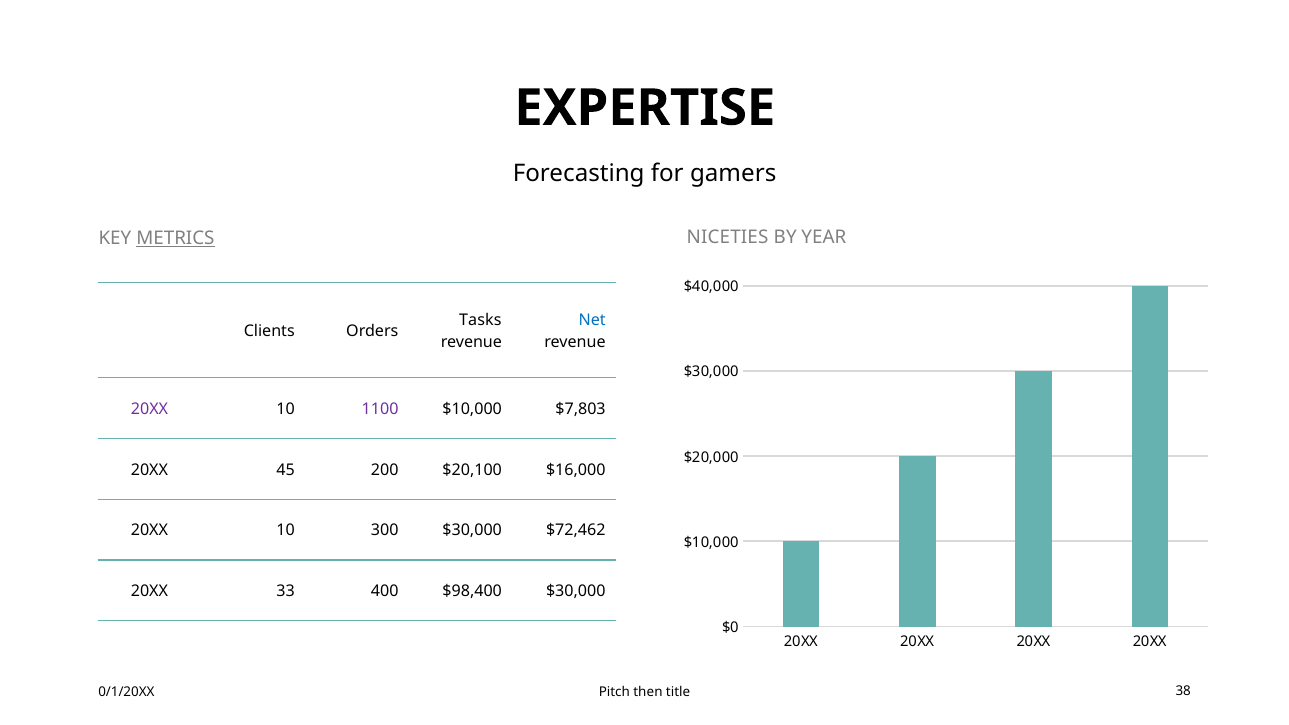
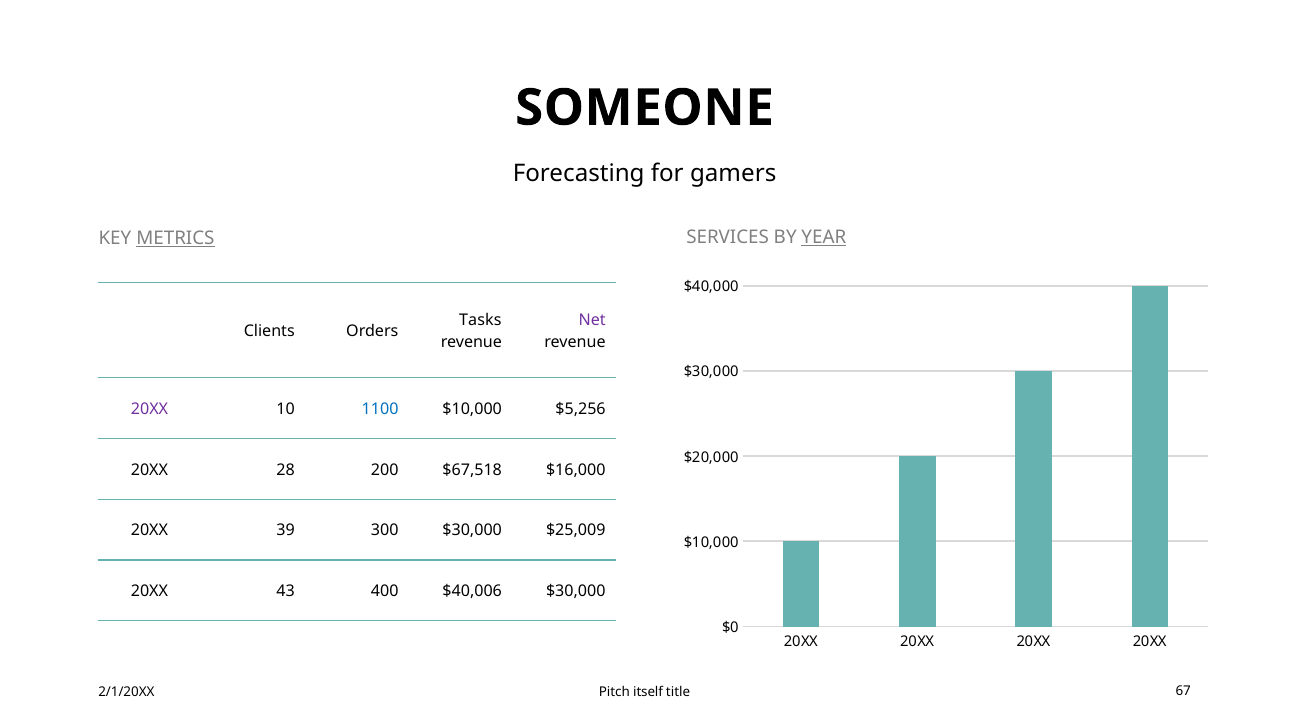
EXPERTISE: EXPERTISE -> SOMEONE
NICETIES: NICETIES -> SERVICES
YEAR underline: none -> present
Net colour: blue -> purple
1100 colour: purple -> blue
$7,803: $7,803 -> $5,256
45: 45 -> 28
$20,100: $20,100 -> $67,518
10 at (286, 531): 10 -> 39
$72,462: $72,462 -> $25,009
33: 33 -> 43
$98,400: $98,400 -> $40,006
0/1/20XX: 0/1/20XX -> 2/1/20XX
then: then -> itself
38: 38 -> 67
